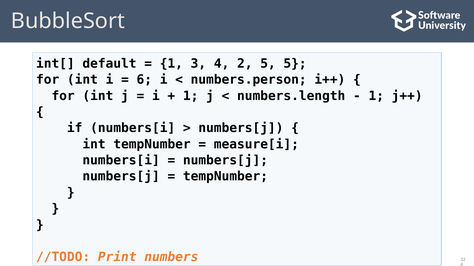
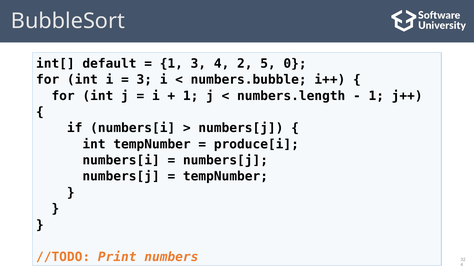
5 5: 5 -> 0
6 at (144, 80): 6 -> 3
numbers.person: numbers.person -> numbers.bubble
measure[i: measure[i -> produce[i
